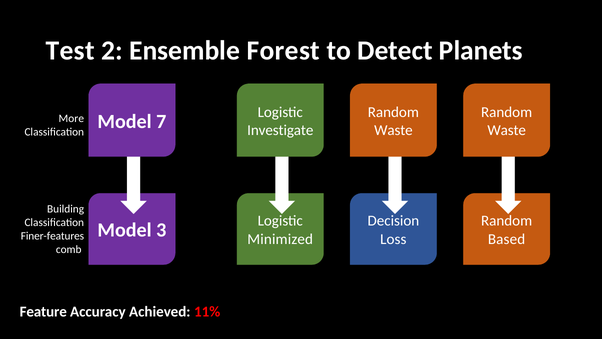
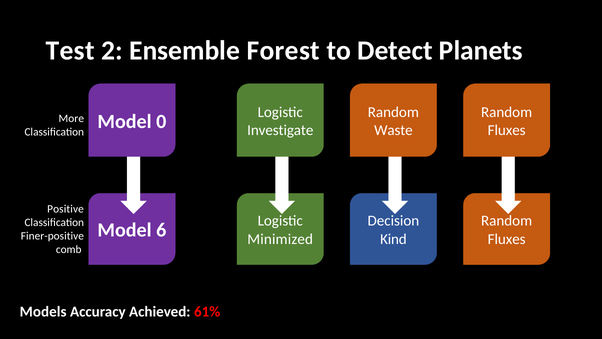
7: 7 -> 0
Waste at (507, 130): Waste -> Fluxes
Building: Building -> Positive
3: 3 -> 6
Finer-features: Finer-features -> Finer-positive
Loss: Loss -> Kind
Based at (507, 239): Based -> Fluxes
Feature: Feature -> Models
11%: 11% -> 61%
